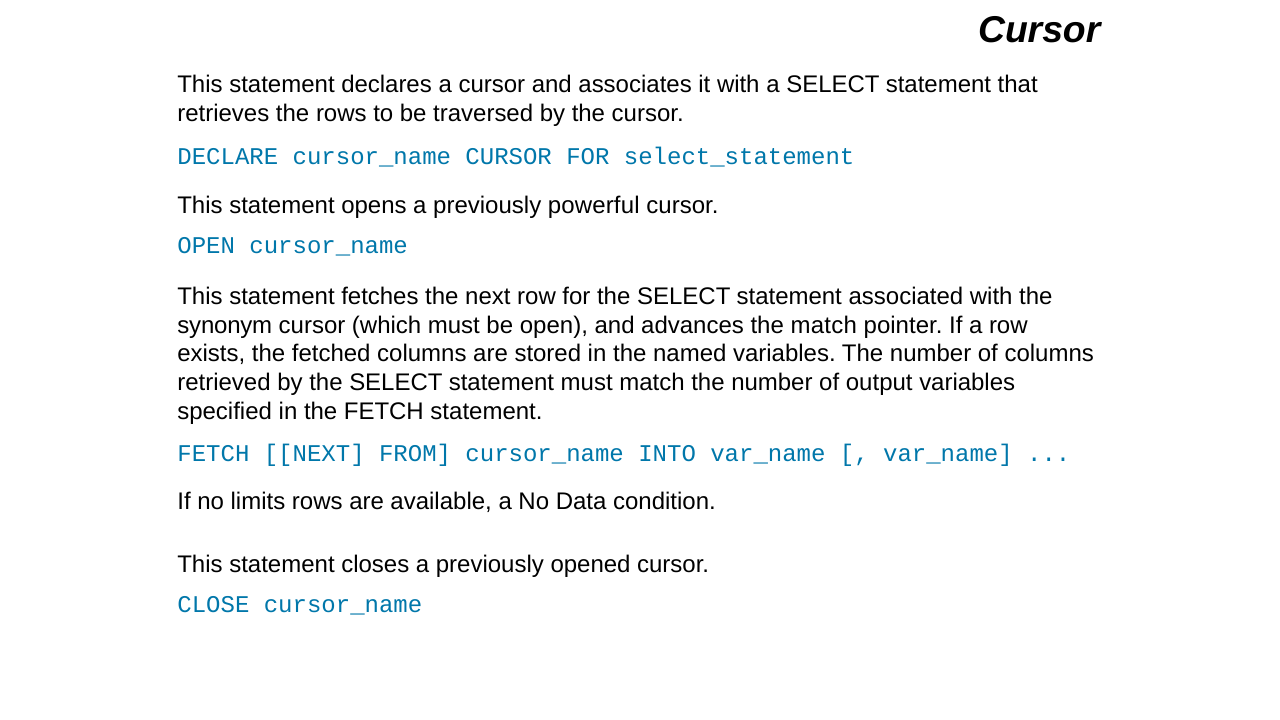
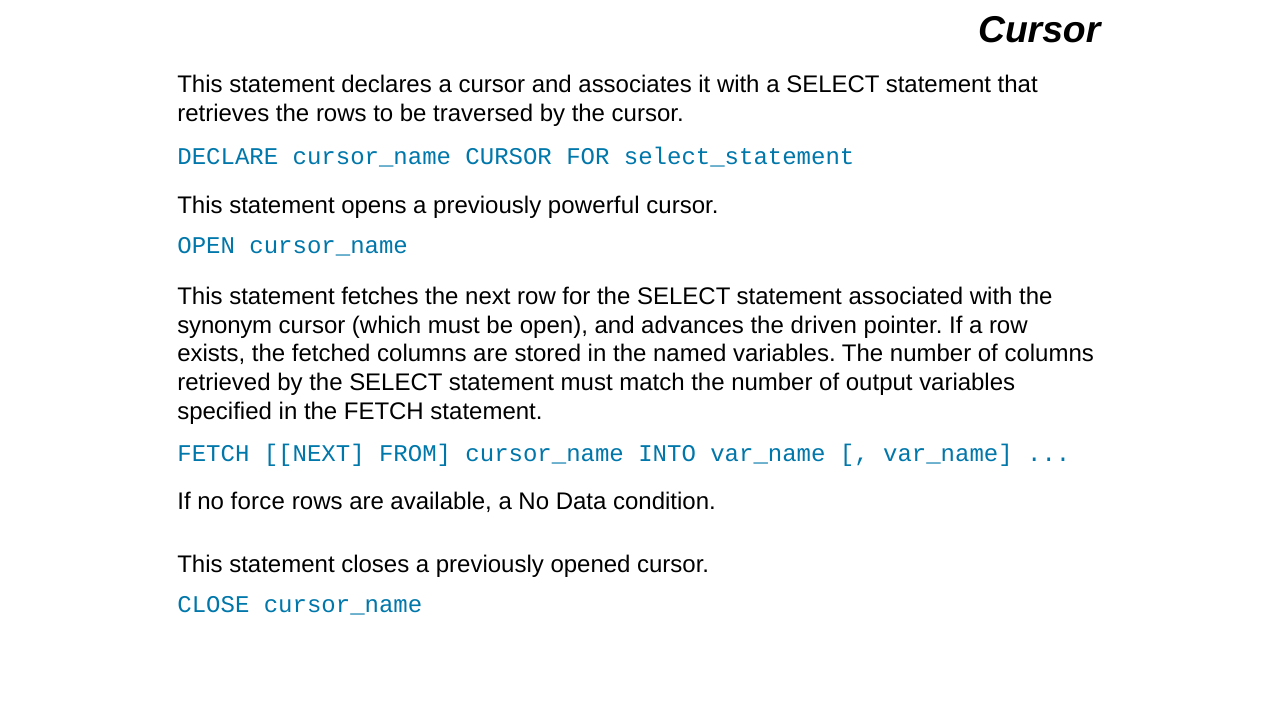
the match: match -> driven
limits: limits -> force
